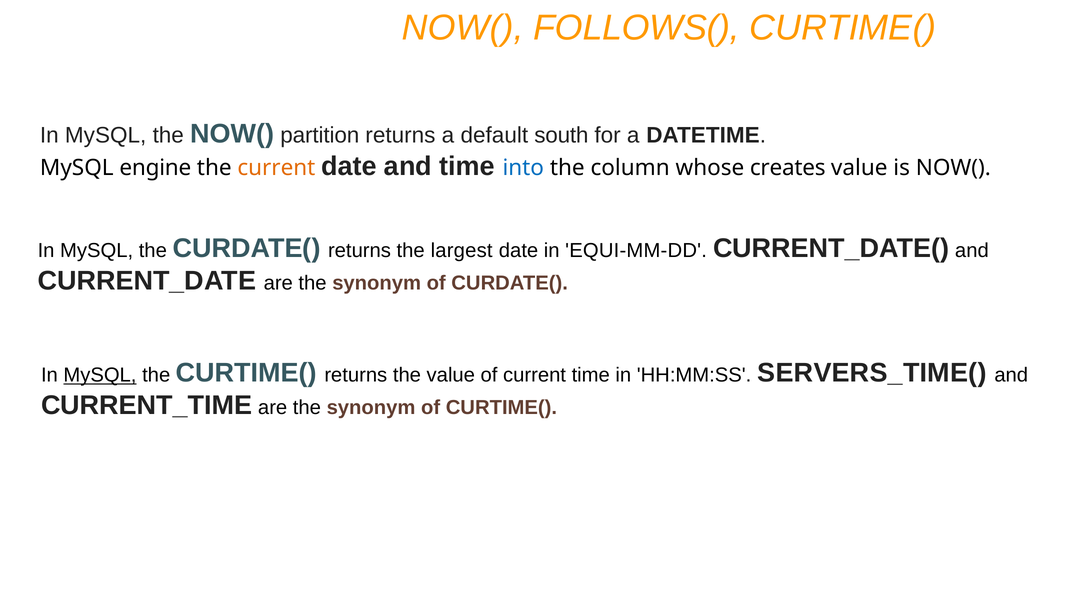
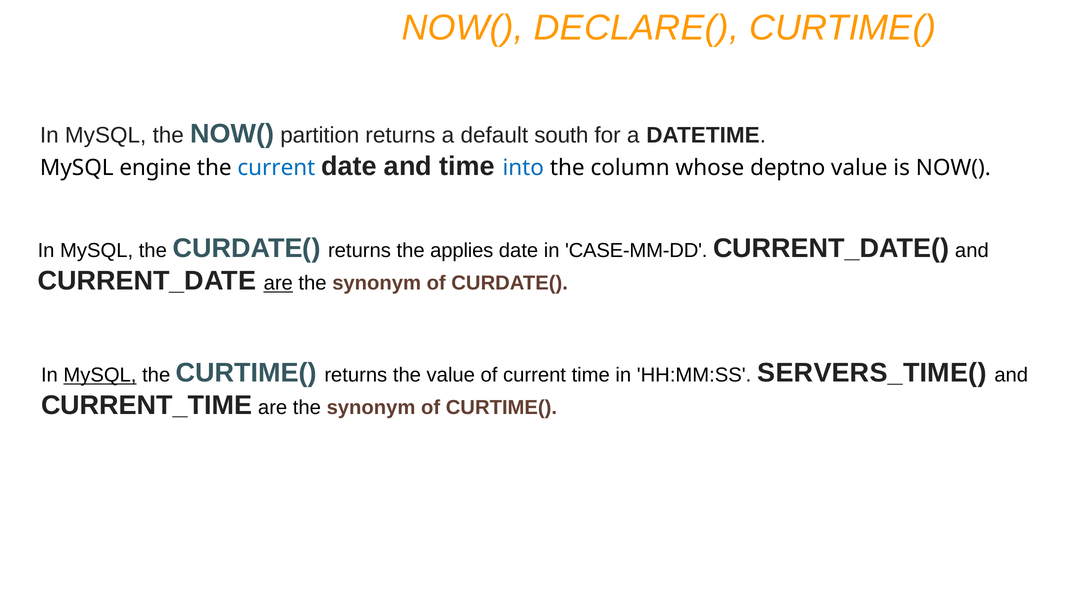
FOLLOWS(: FOLLOWS( -> DECLARE(
current at (276, 168) colour: orange -> blue
creates: creates -> deptno
largest: largest -> applies
EQUI-MM-DD: EQUI-MM-DD -> CASE-MM-DD
are at (278, 283) underline: none -> present
